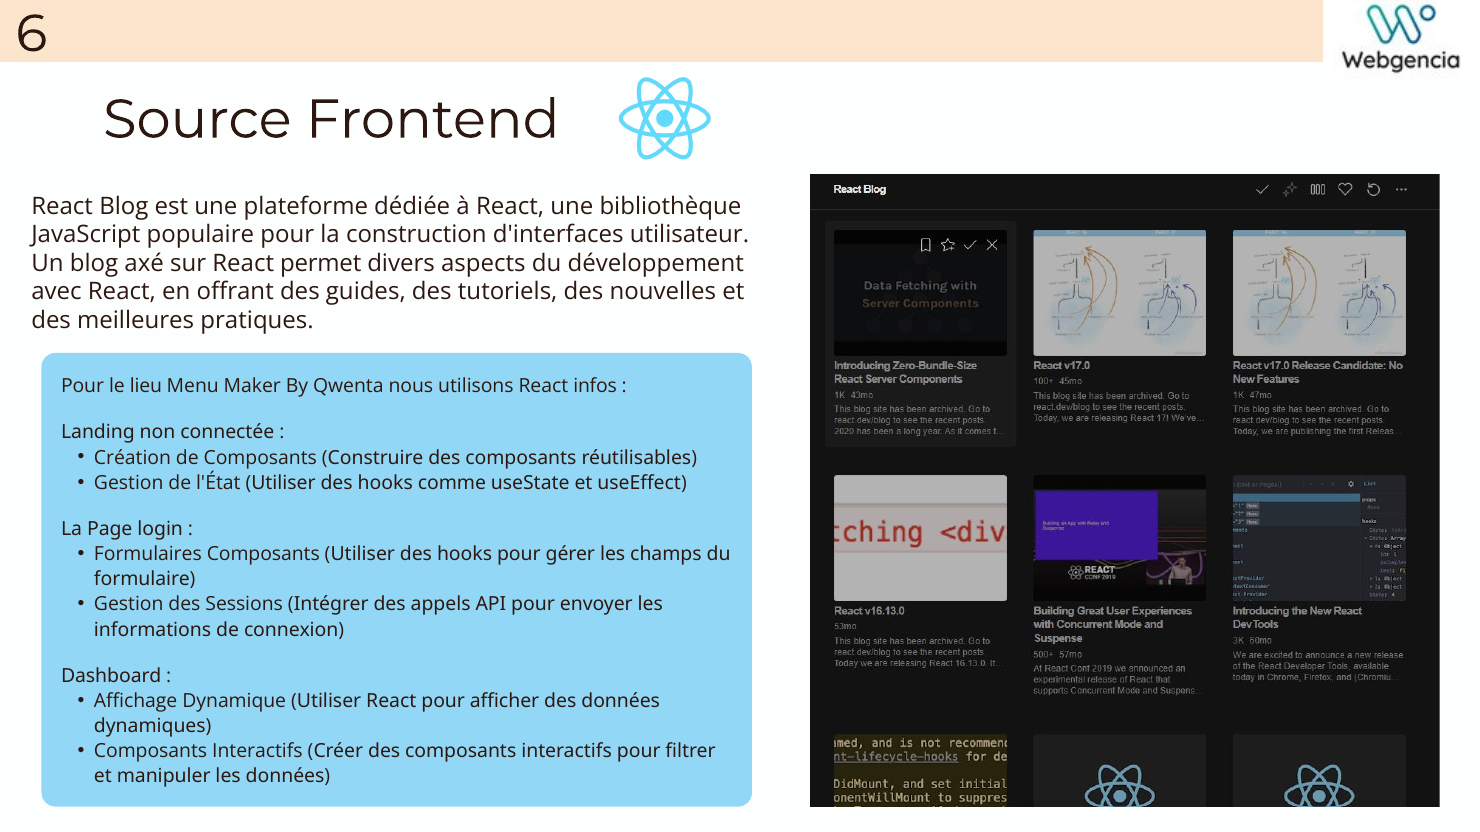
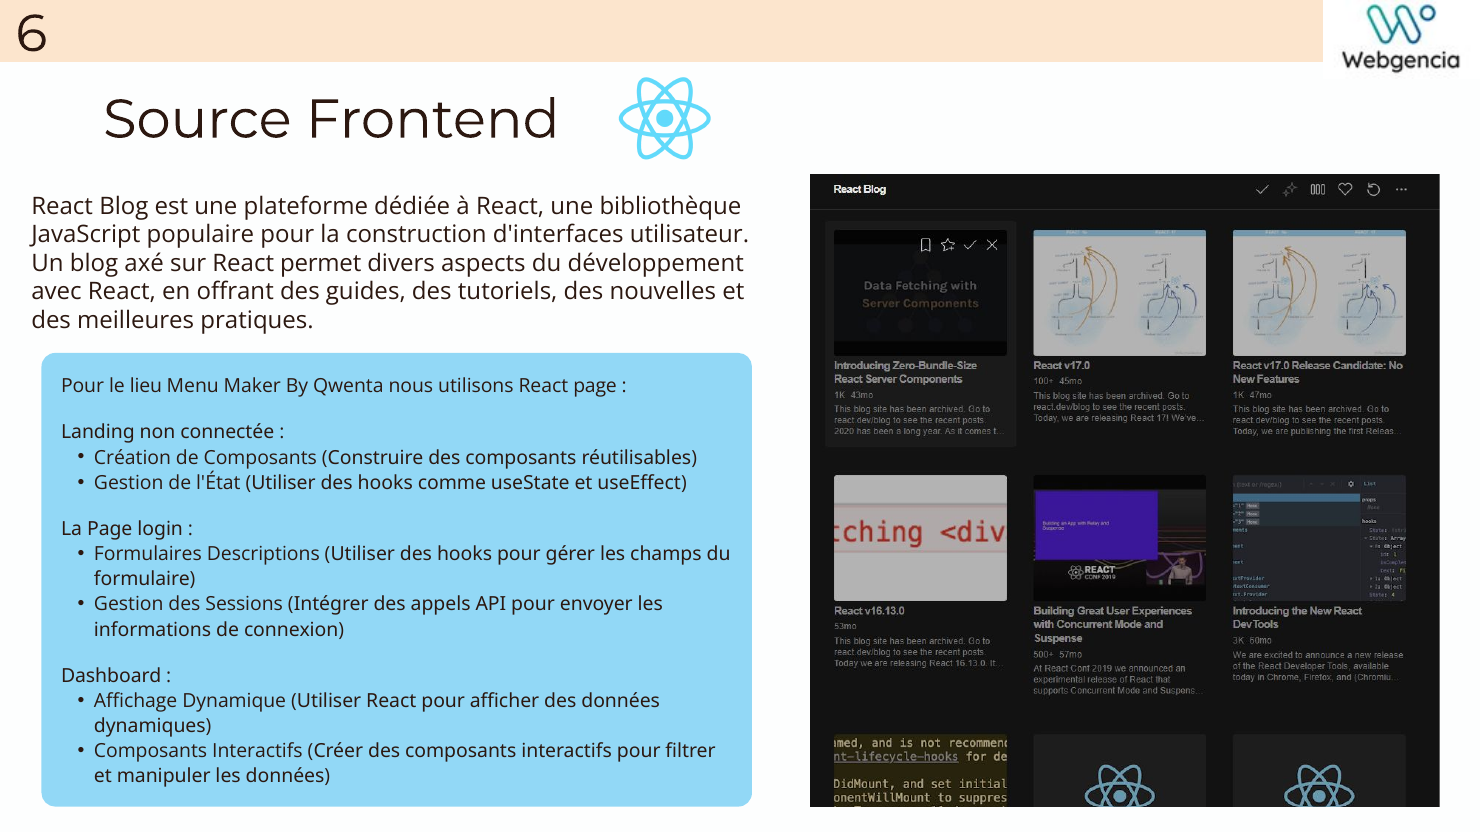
React infos: infos -> page
Formulaires Composants: Composants -> Descriptions
